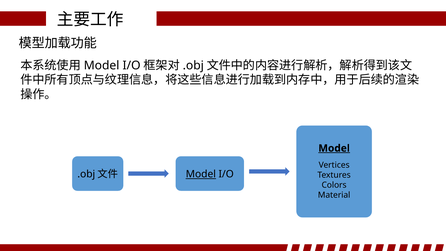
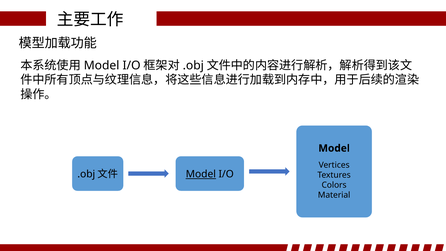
Model at (334, 148) underline: present -> none
